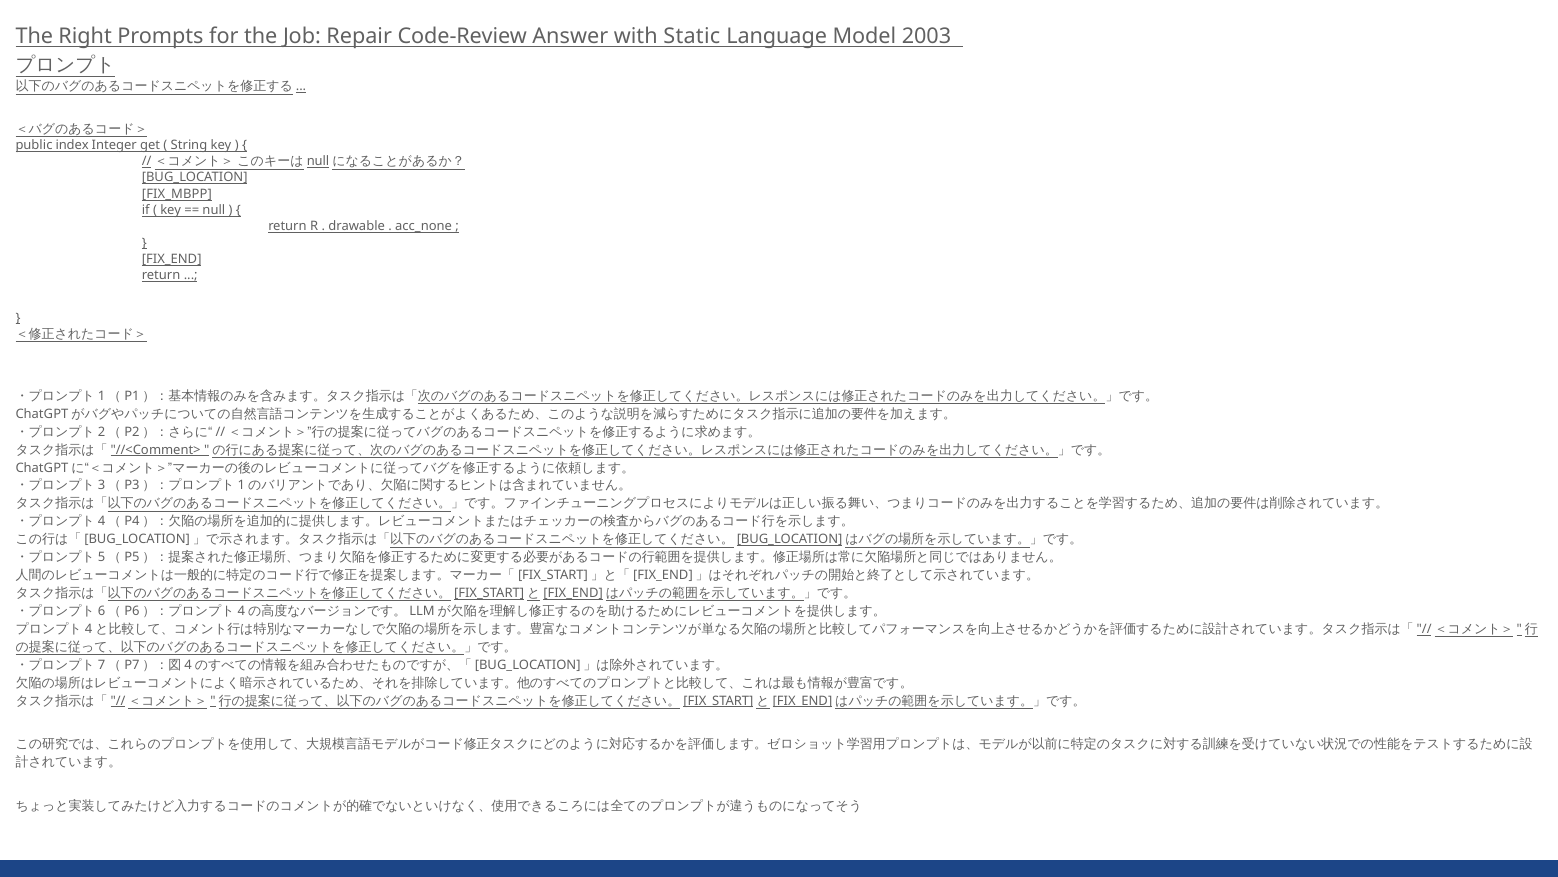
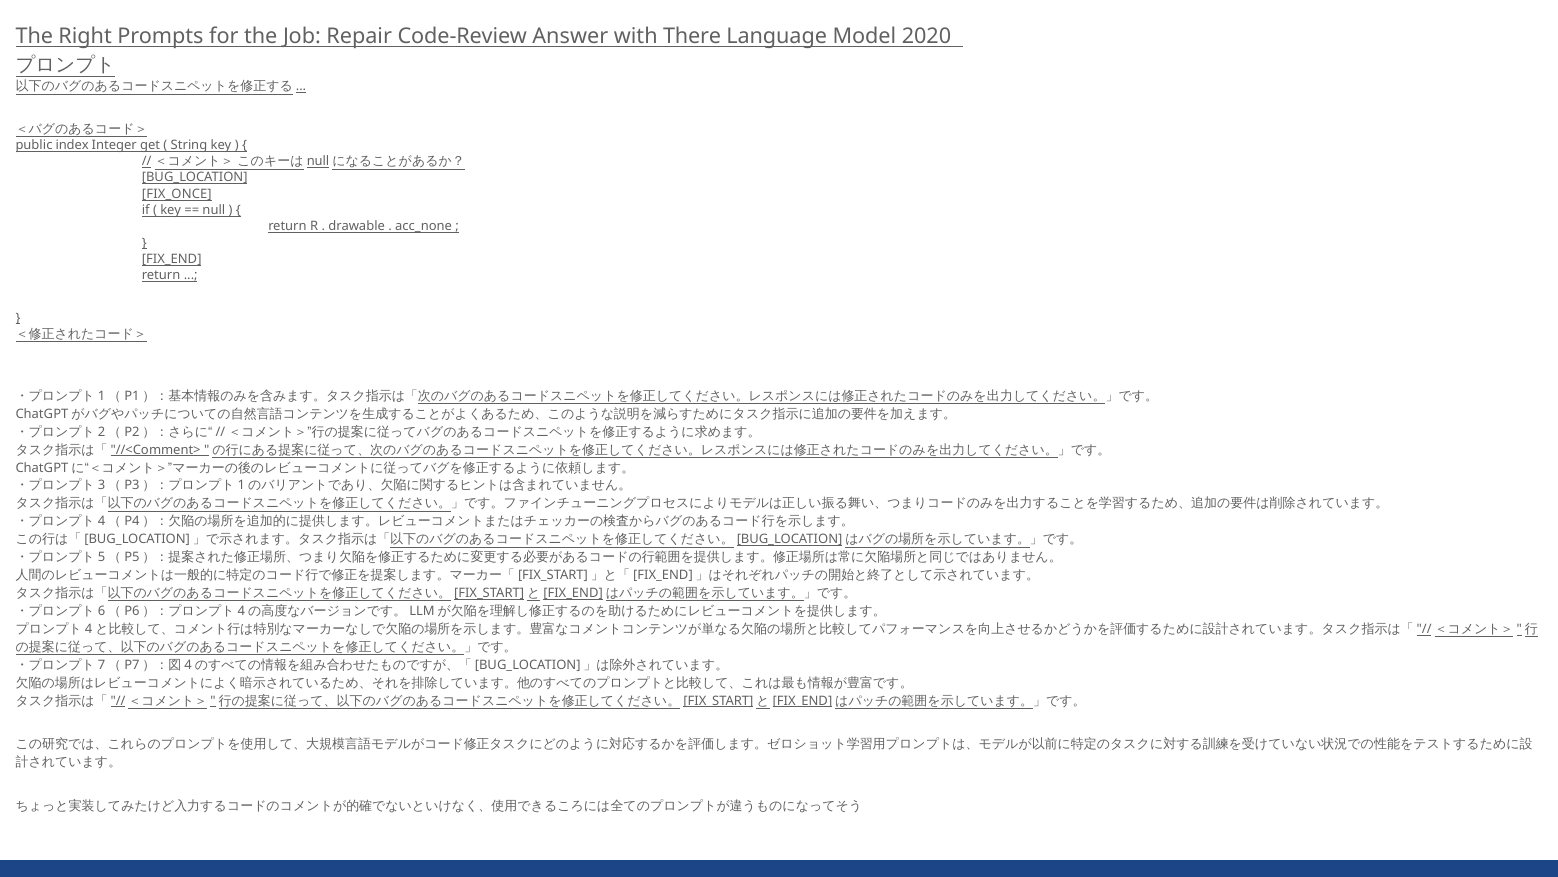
Static: Static -> There
2003: 2003 -> 2020
FIX_MBPP: FIX_MBPP -> FIX_ONCE
